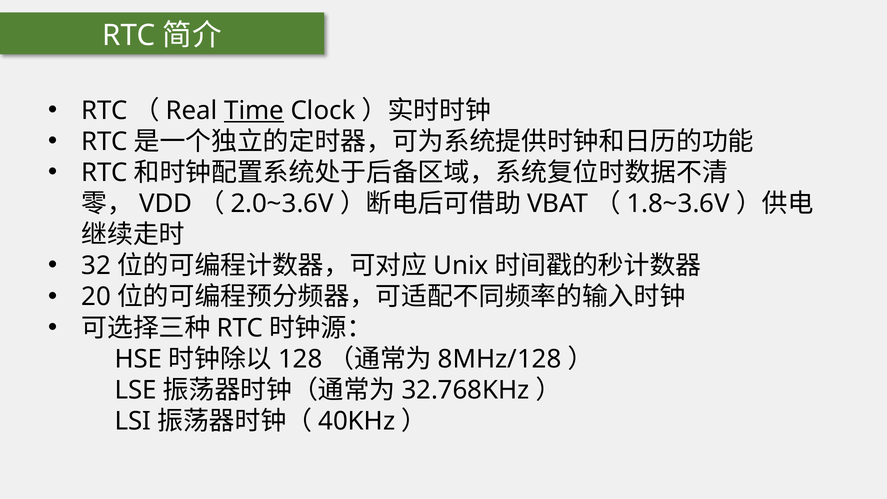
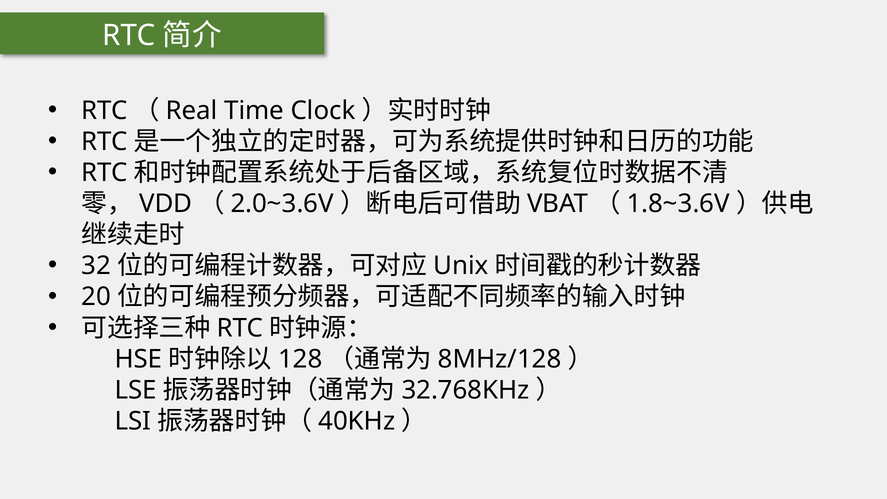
Time underline: present -> none
